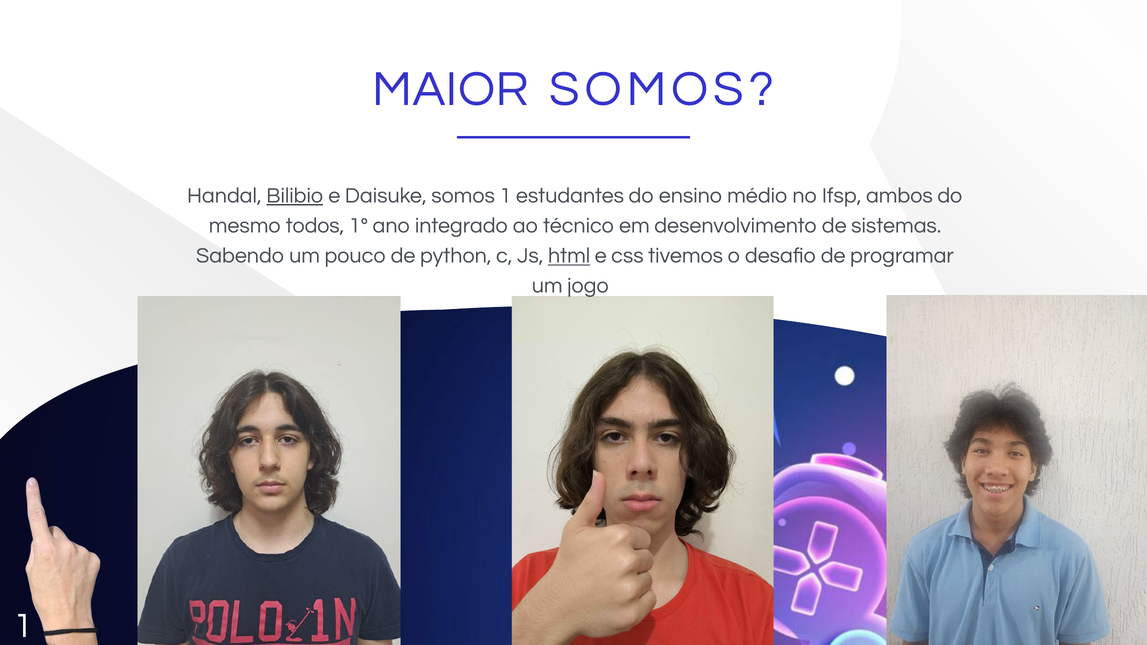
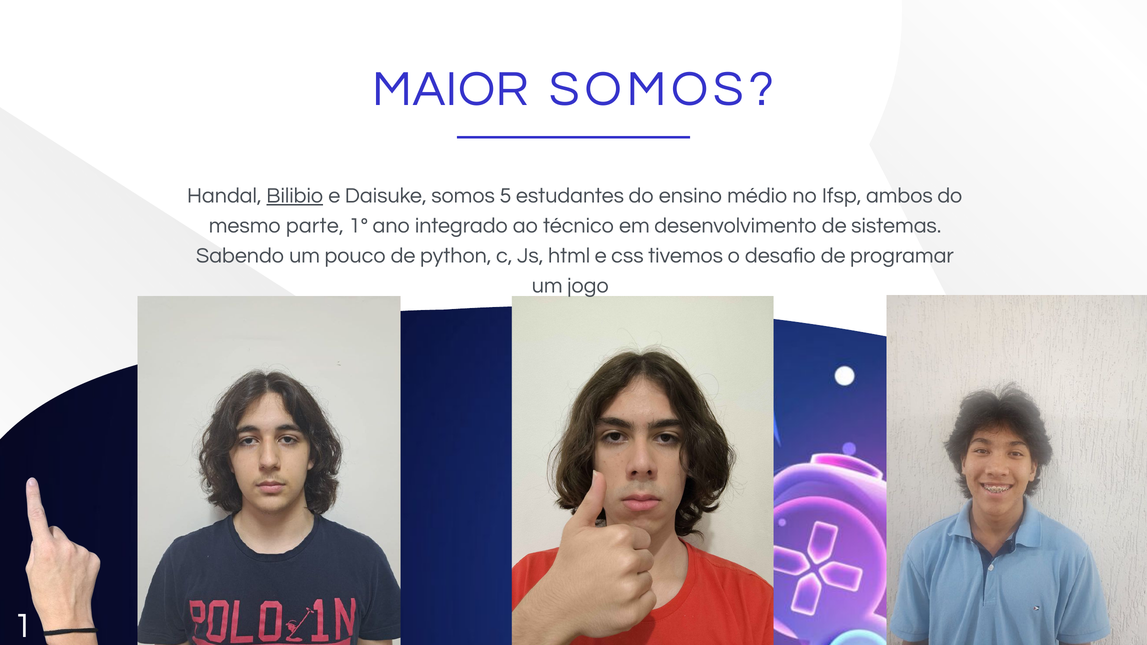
somos 1: 1 -> 5
todos: todos -> parte
html underline: present -> none
